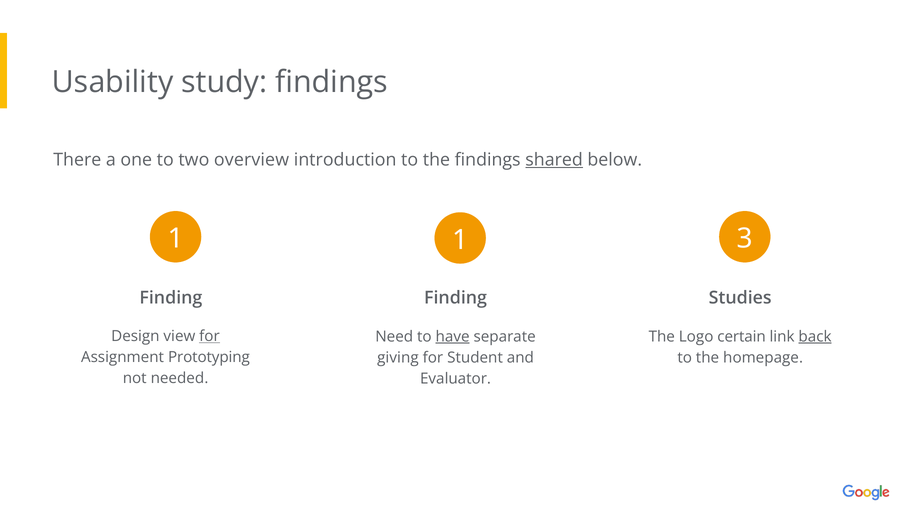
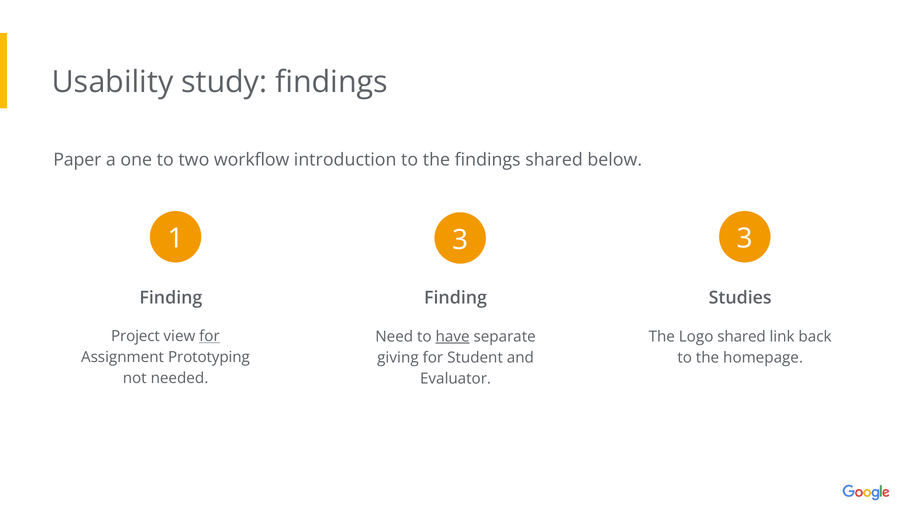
There: There -> Paper
overview: overview -> workflow
shared at (554, 160) underline: present -> none
1 1: 1 -> 3
Design: Design -> Project
Logo certain: certain -> shared
back underline: present -> none
